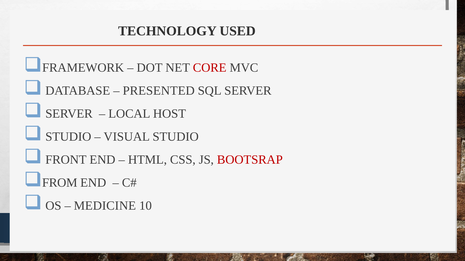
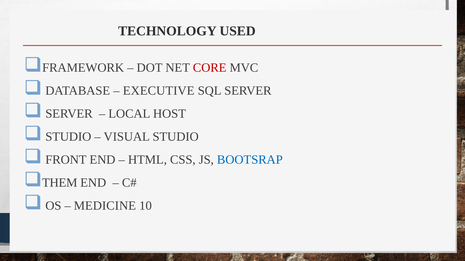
PRESENTED: PRESENTED -> EXECUTIVE
BOOTSRAP colour: red -> blue
FROM: FROM -> THEM
